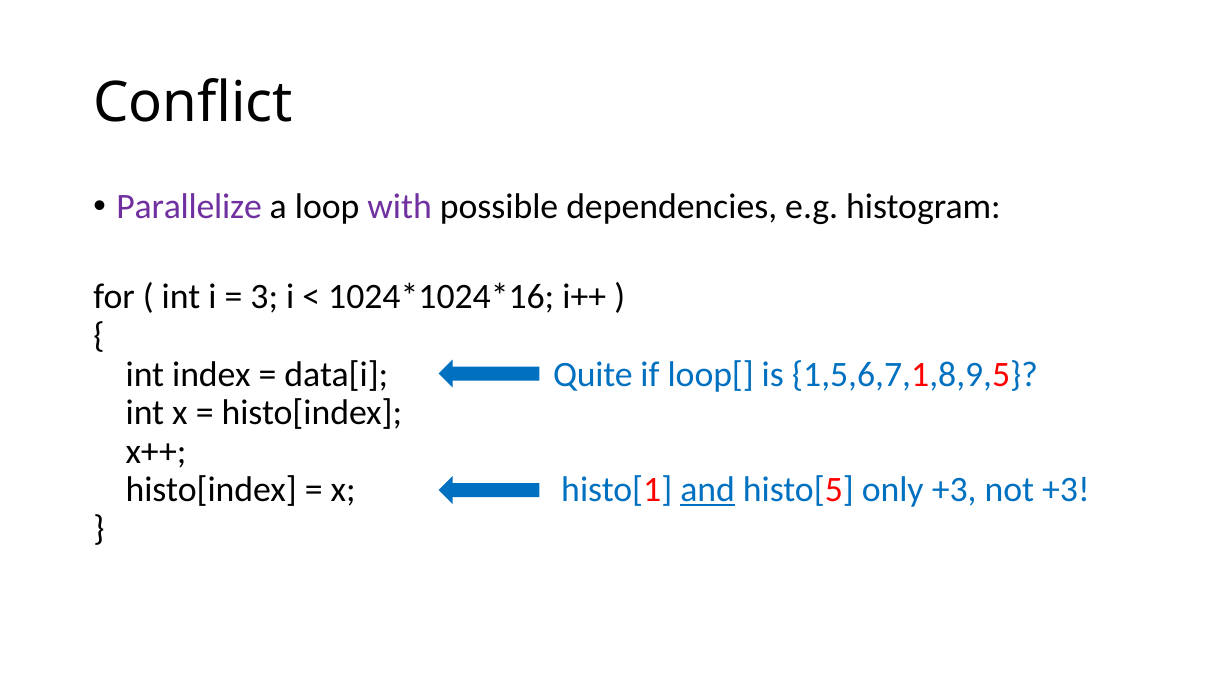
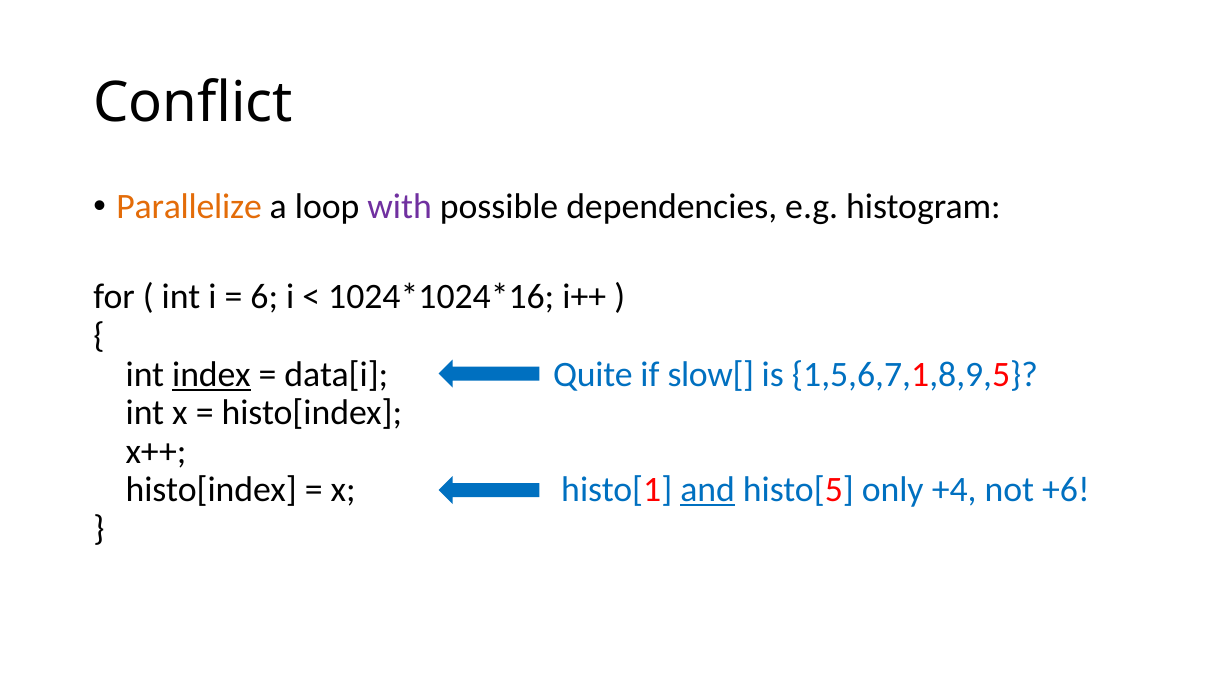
Parallelize colour: purple -> orange
3: 3 -> 6
index underline: none -> present
loop[: loop[ -> slow[
only +3: +3 -> +4
not +3: +3 -> +6
